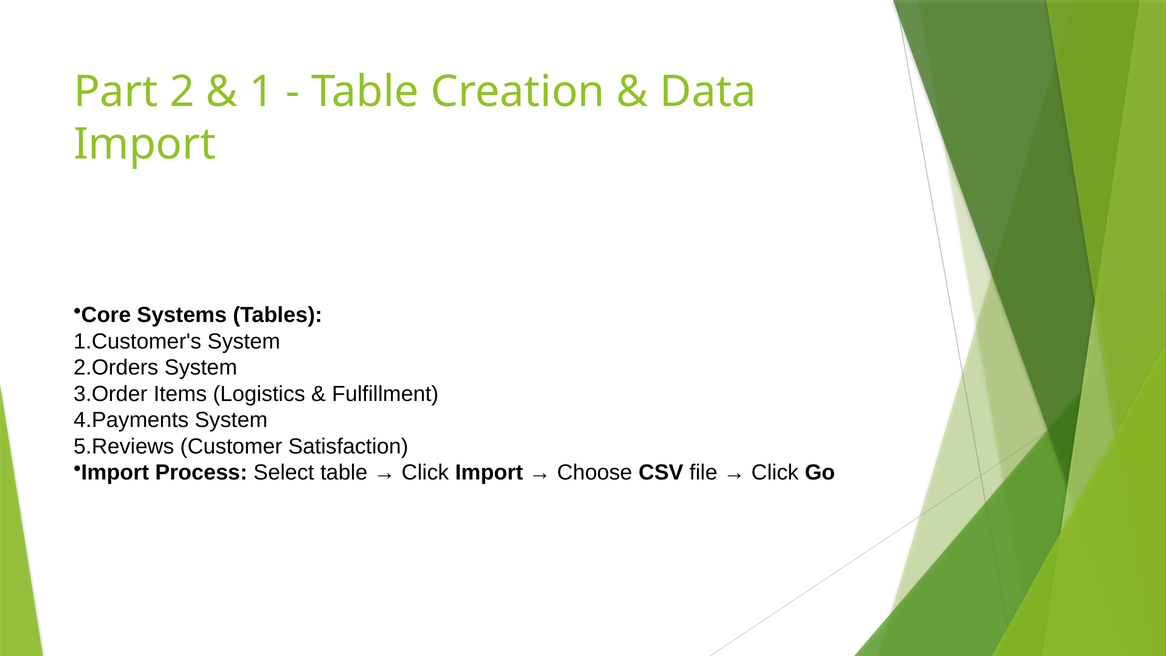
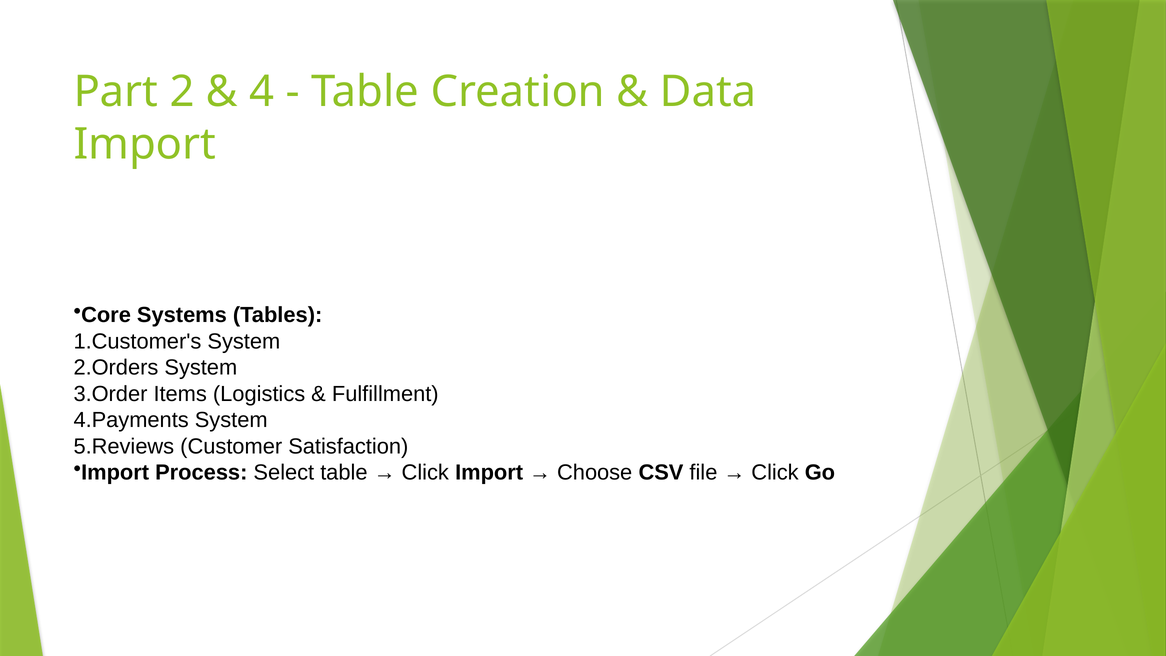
1: 1 -> 4
